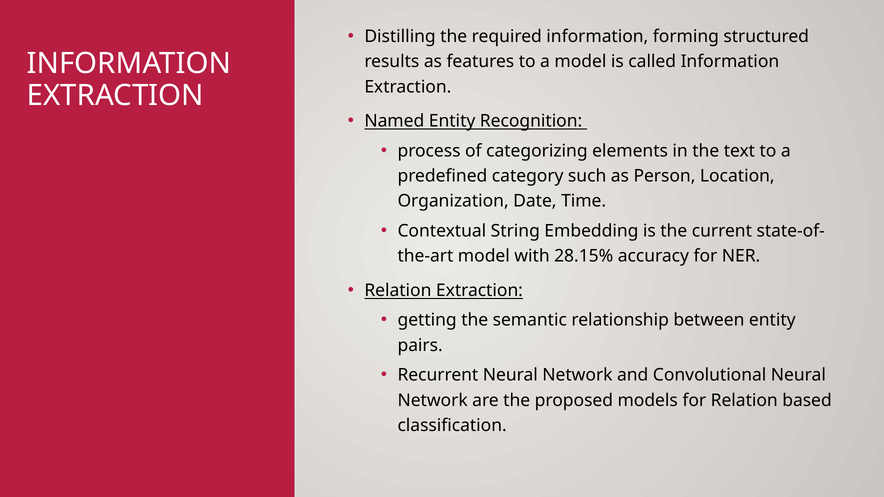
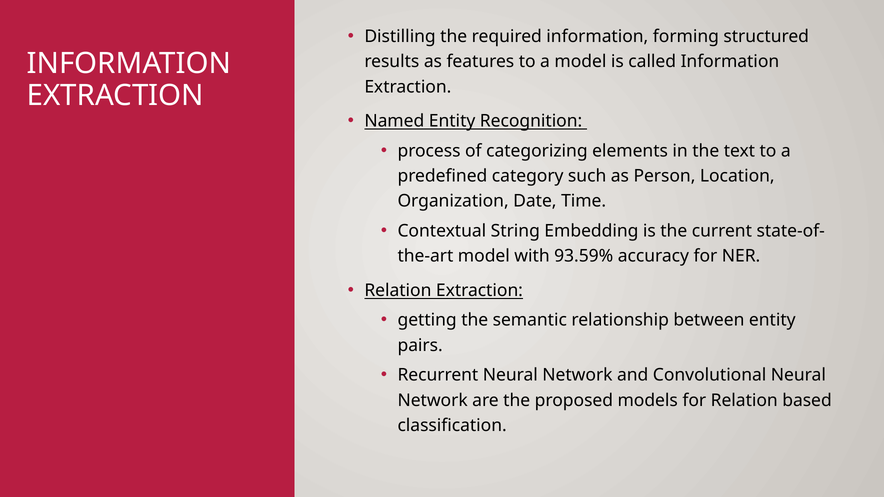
28.15%: 28.15% -> 93.59%
